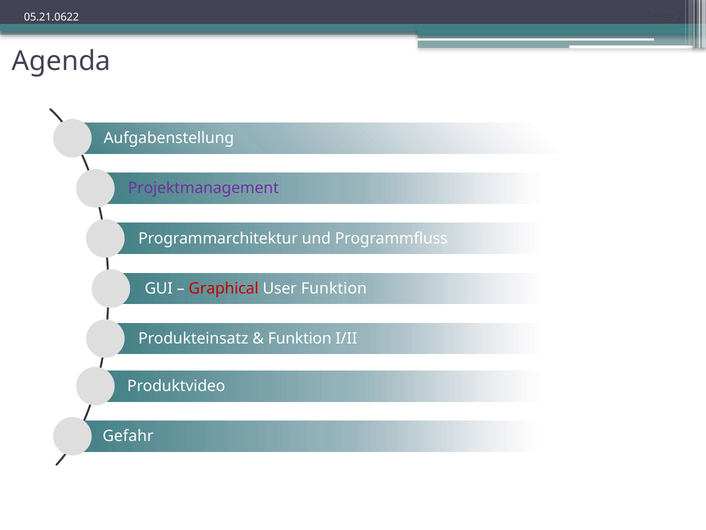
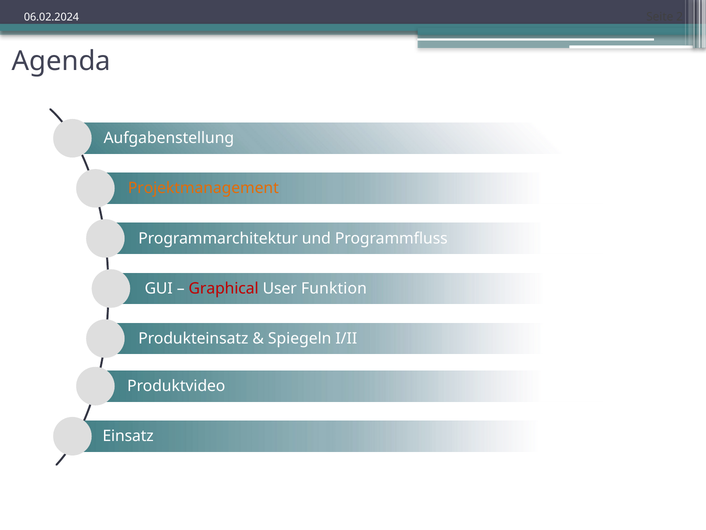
05.21.0622: 05.21.0622 -> 06.02.2024
Projektmanagement colour: purple -> orange
Funktion at (300, 338): Funktion -> Spiegeln
Gefahr: Gefahr -> Einsatz
